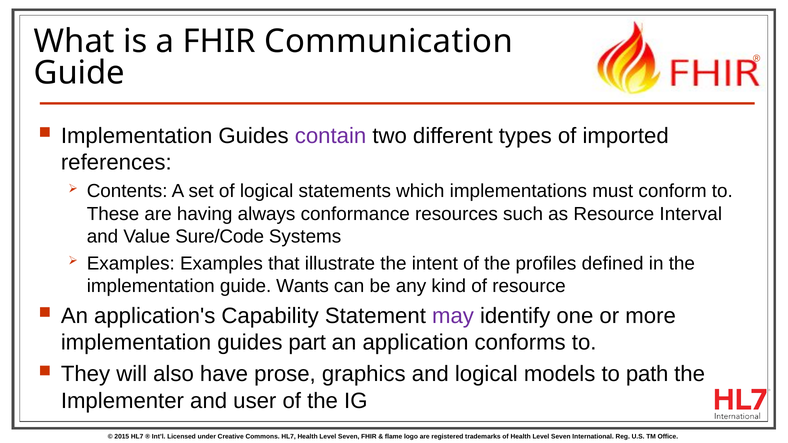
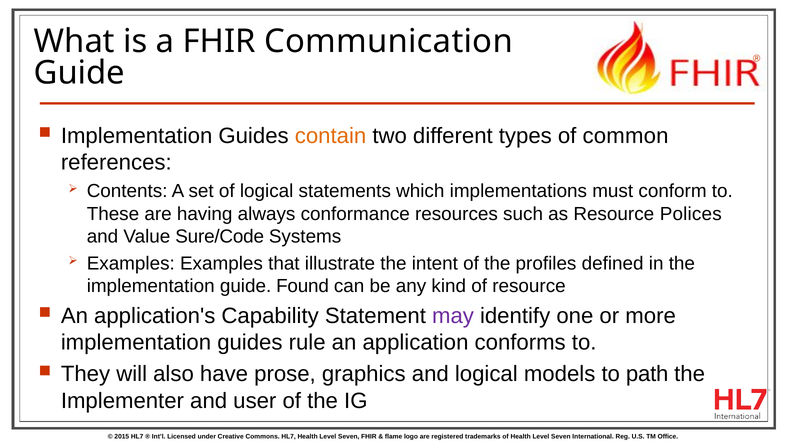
contain colour: purple -> orange
imported: imported -> common
Interval: Interval -> Polices
Wants: Wants -> Found
part: part -> rule
